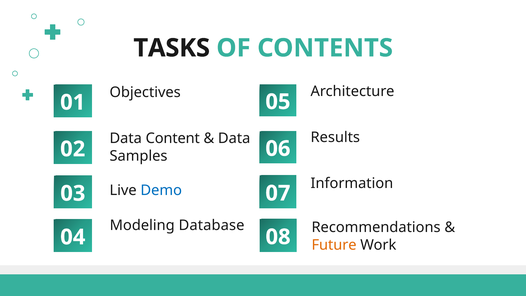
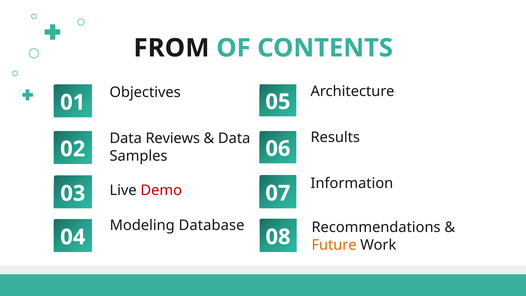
TASKS: TASKS -> FROM
Content: Content -> Reviews
Demo colour: blue -> red
